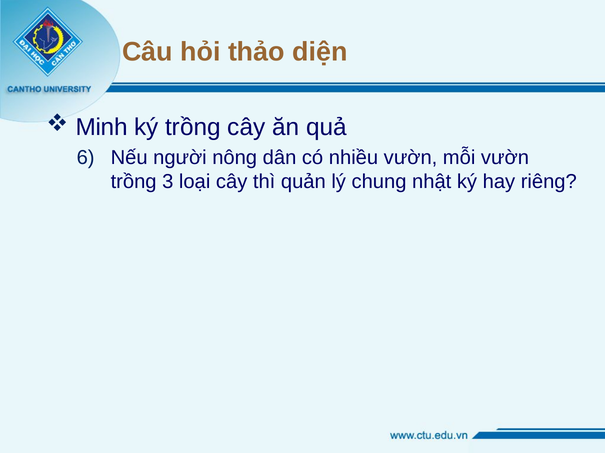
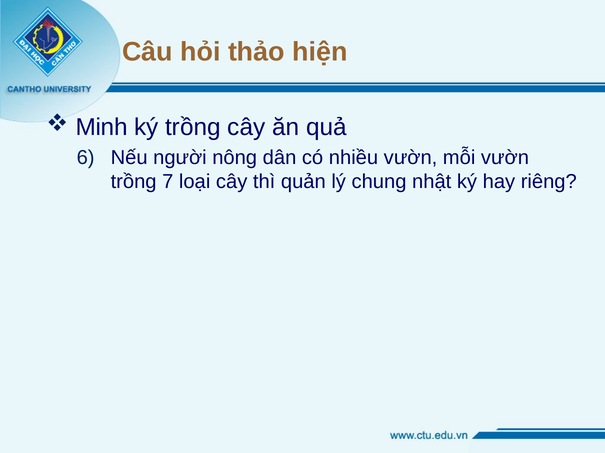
diện: diện -> hiện
3: 3 -> 7
